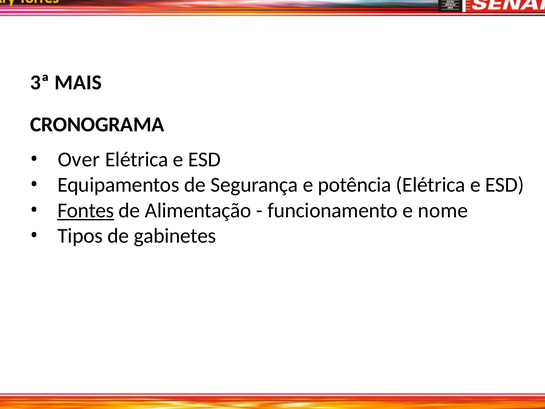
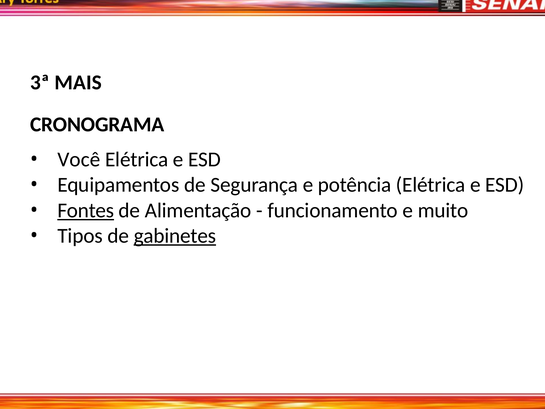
Over: Over -> Você
nome: nome -> muito
gabinetes underline: none -> present
